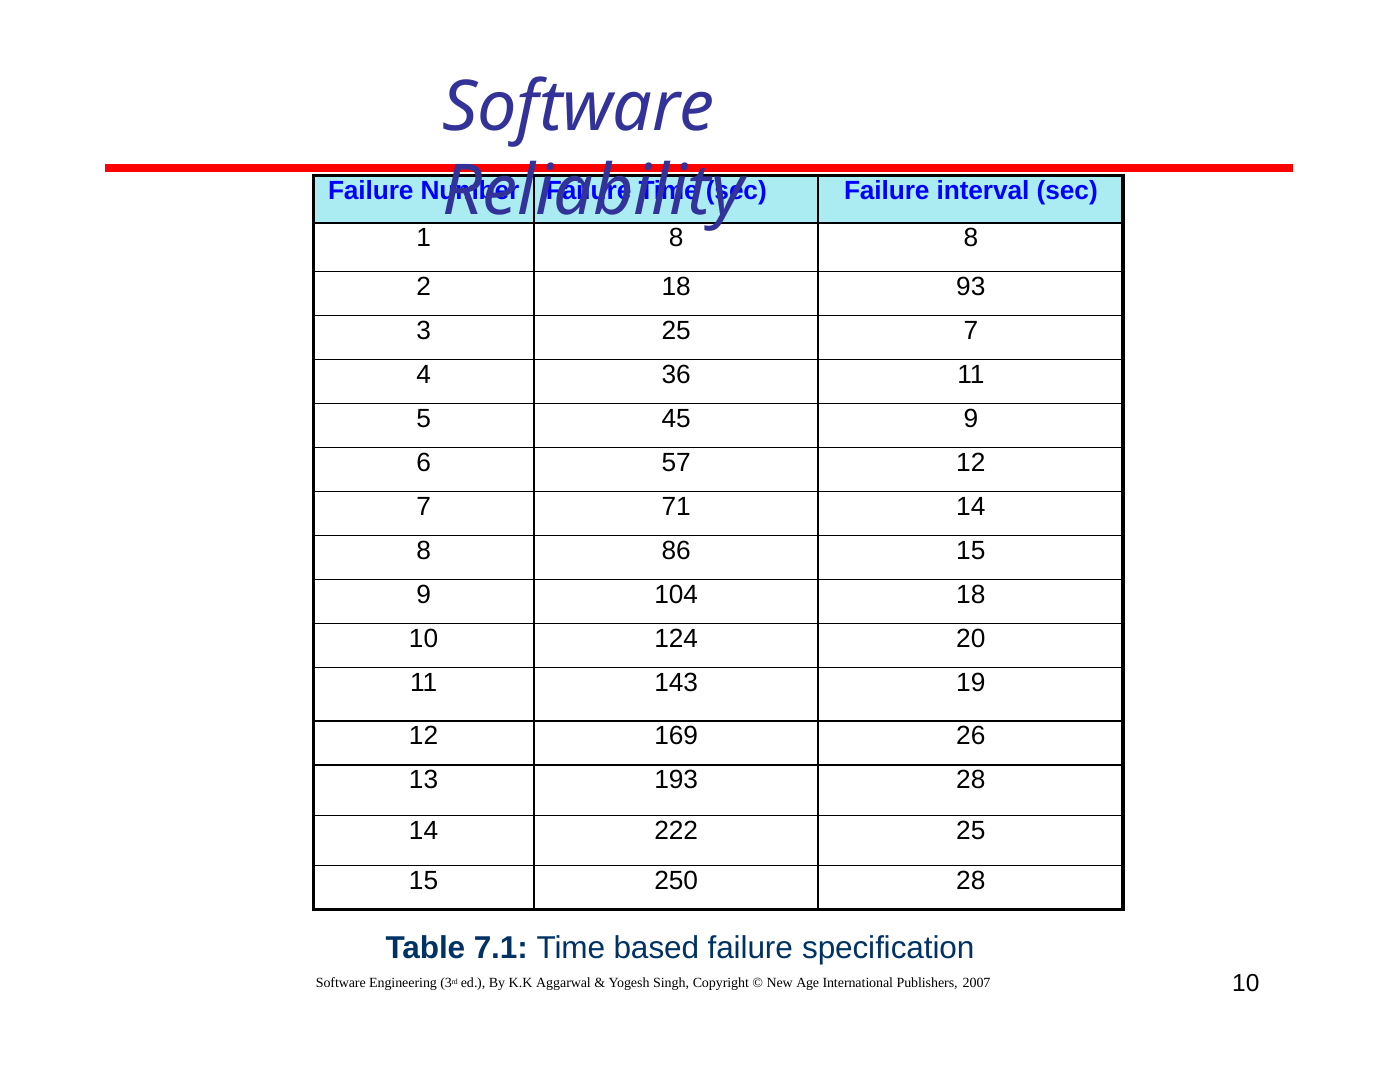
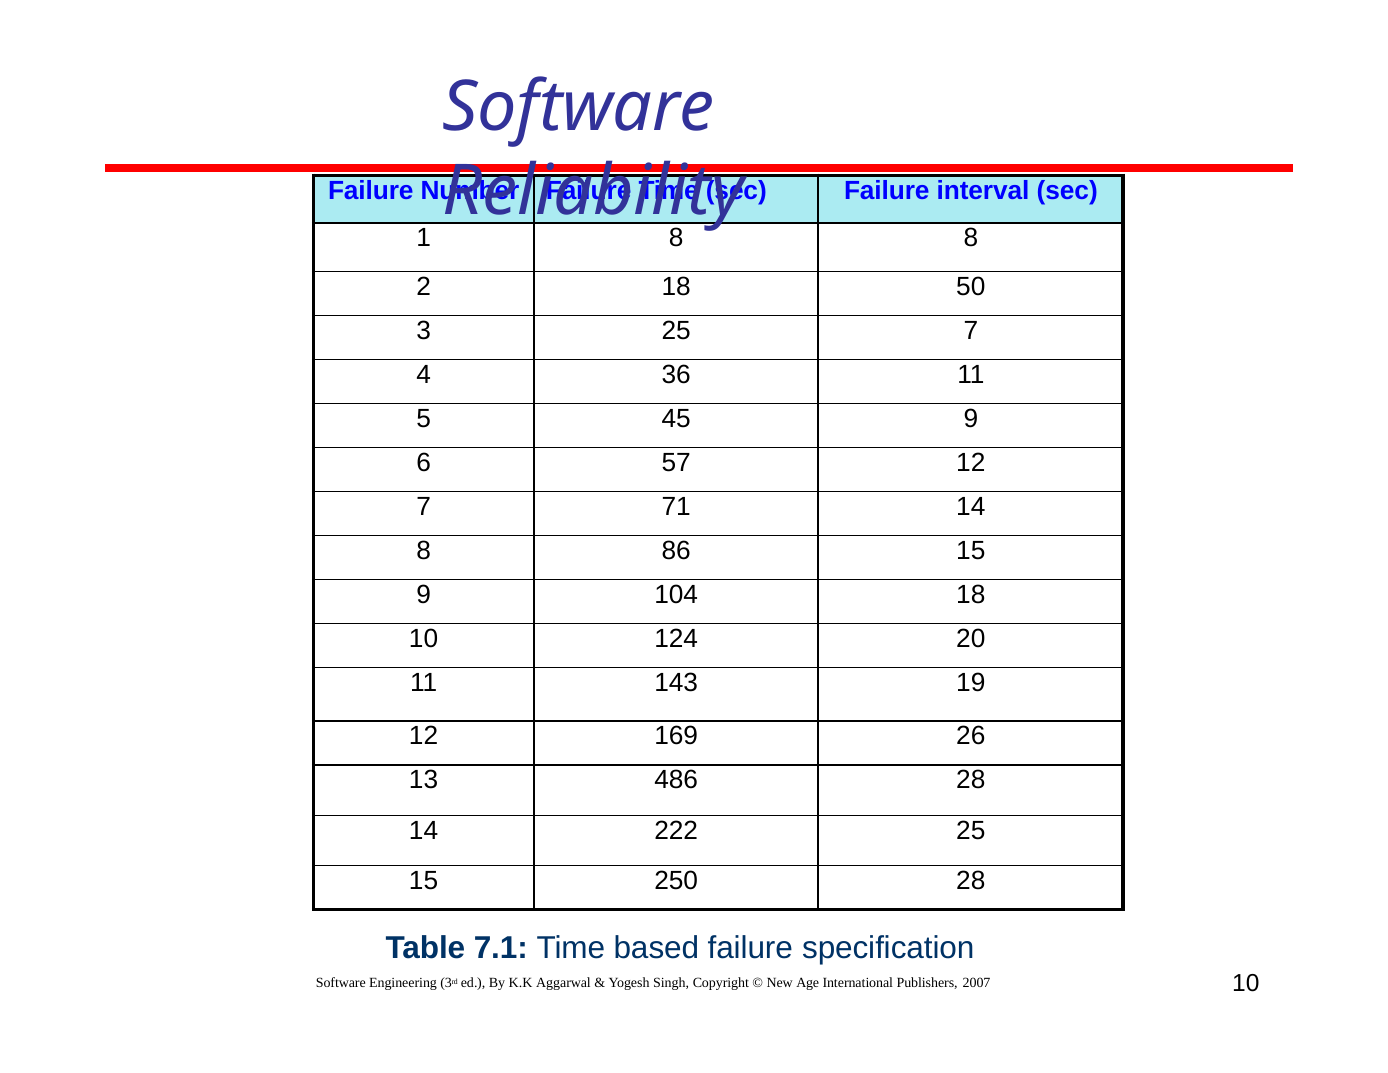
93: 93 -> 50
193: 193 -> 486
